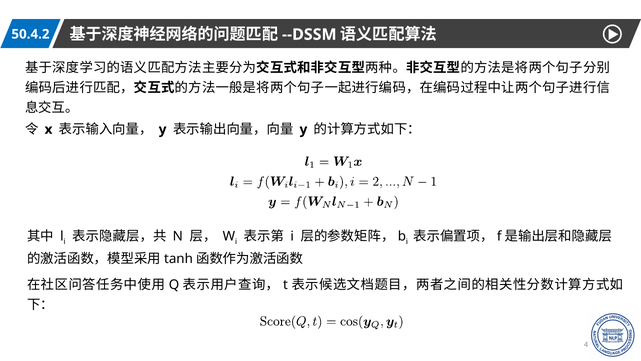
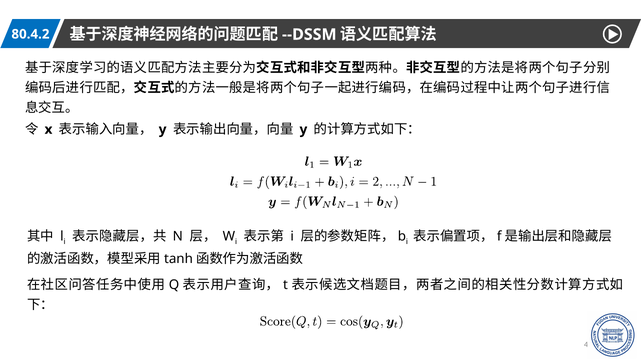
50.4.2: 50.4.2 -> 80.4.2
